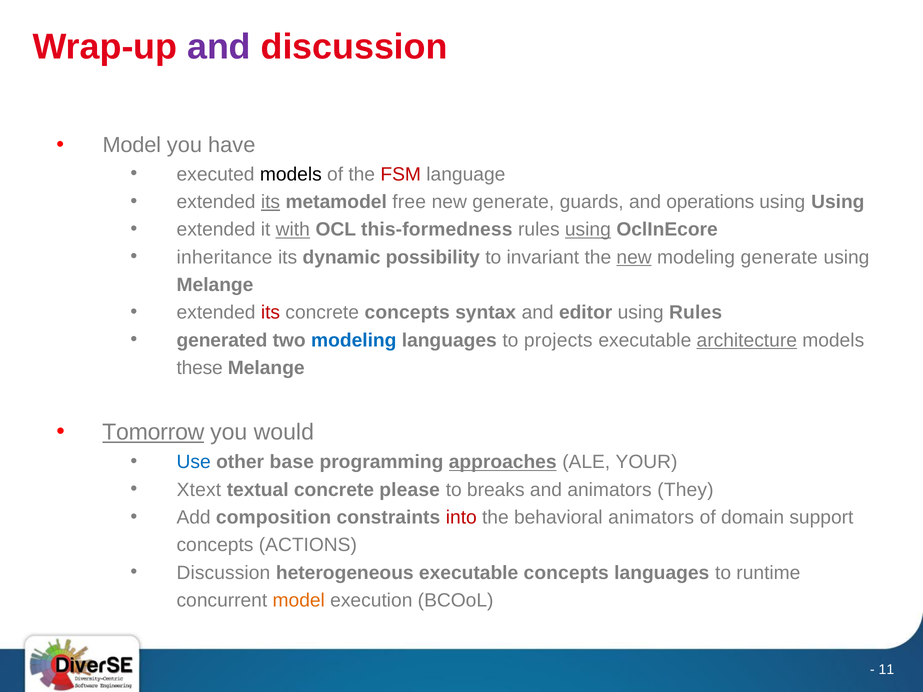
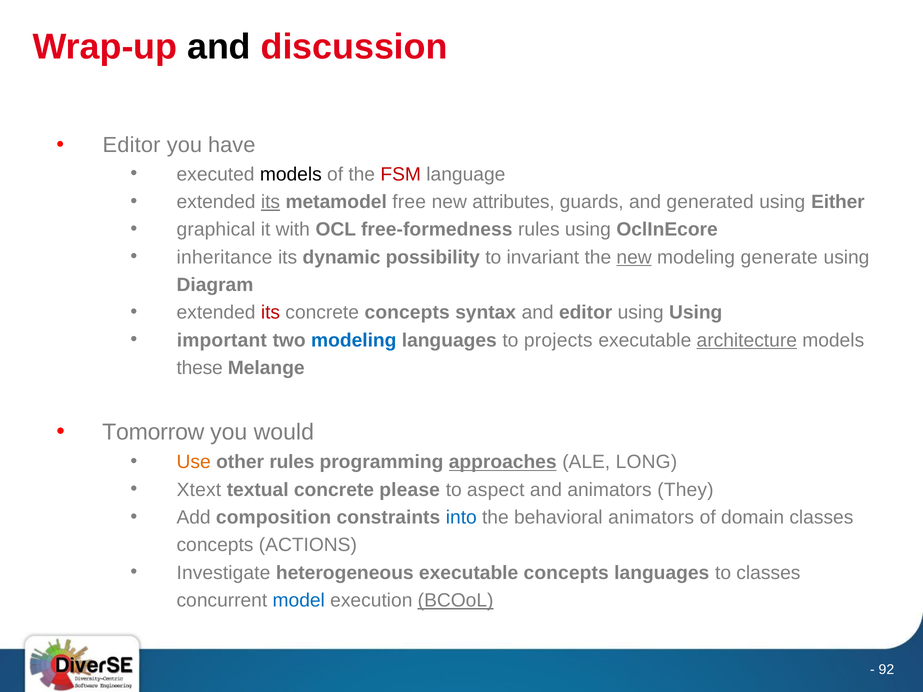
and at (219, 47) colour: purple -> black
Model at (132, 145): Model -> Editor
new generate: generate -> attributes
operations: operations -> generated
using Using: Using -> Either
extended at (216, 230): extended -> graphical
with underline: present -> none
this-formedness: this-formedness -> free-formedness
using at (588, 230) underline: present -> none
Melange at (215, 285): Melange -> Diagram
using Rules: Rules -> Using
generated: generated -> important
Tomorrow underline: present -> none
Use colour: blue -> orange
other base: base -> rules
YOUR: YOUR -> LONG
breaks: breaks -> aspect
into colour: red -> blue
domain support: support -> classes
Discussion at (223, 573): Discussion -> Investigate
to runtime: runtime -> classes
model at (299, 601) colour: orange -> blue
BCOoL underline: none -> present
11: 11 -> 92
